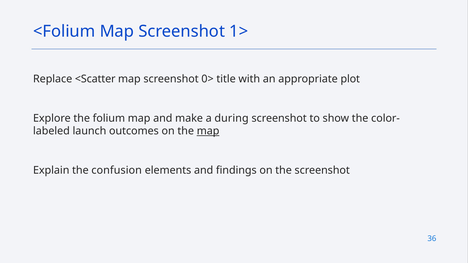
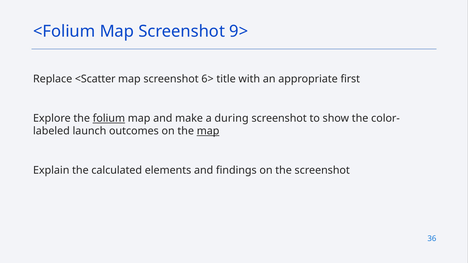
1>: 1> -> 9>
0>: 0> -> 6>
plot: plot -> first
folium underline: none -> present
confusion: confusion -> calculated
